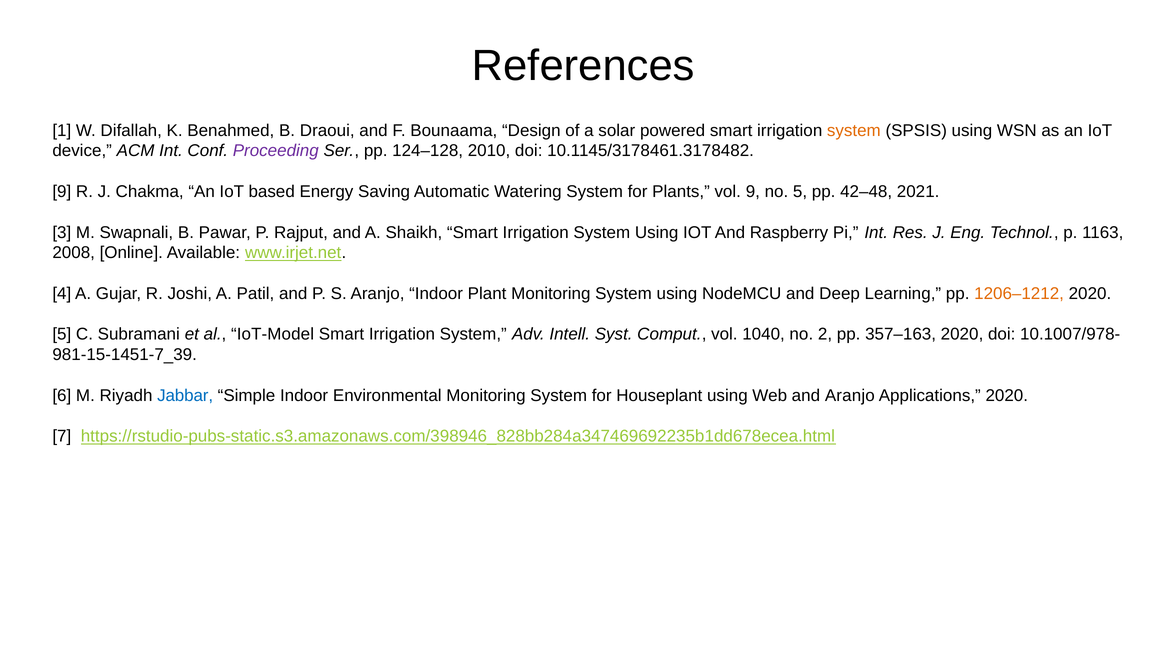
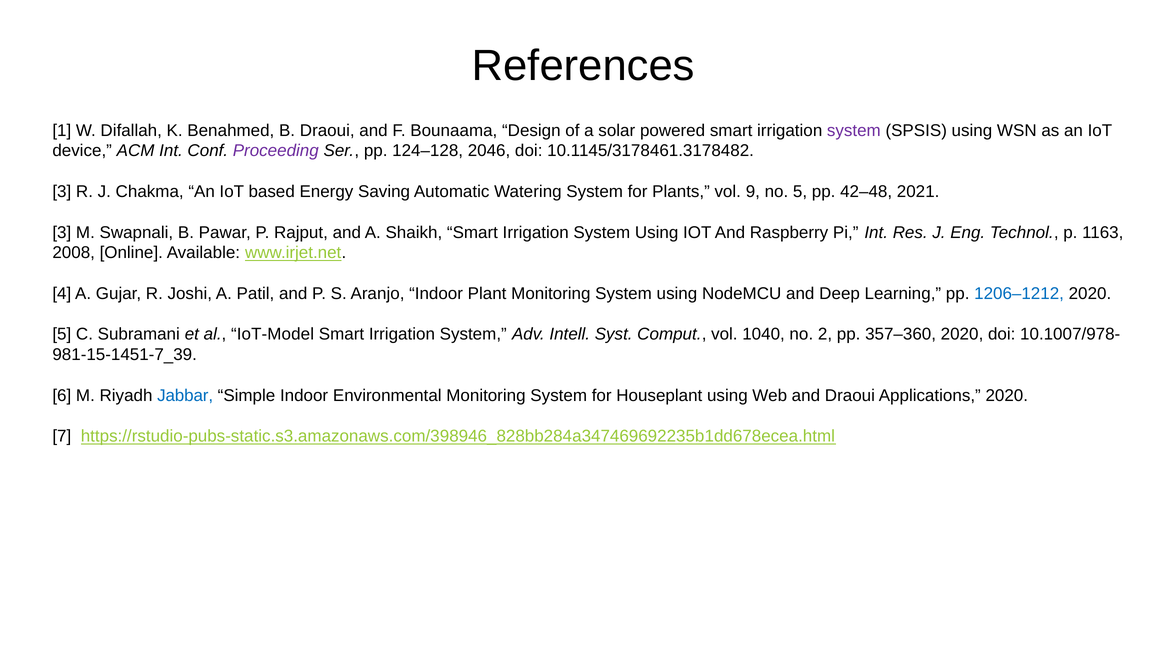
system at (854, 130) colour: orange -> purple
2010: 2010 -> 2046
9 at (62, 192): 9 -> 3
1206–1212 colour: orange -> blue
357–163: 357–163 -> 357–360
and Aranjo: Aranjo -> Draoui
